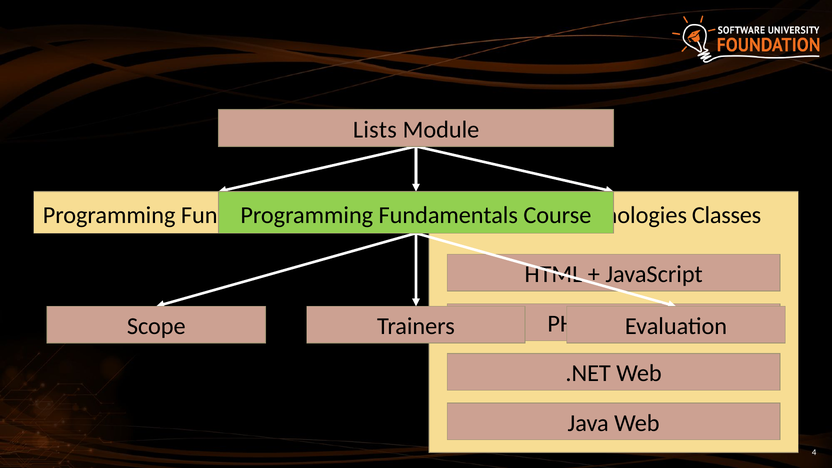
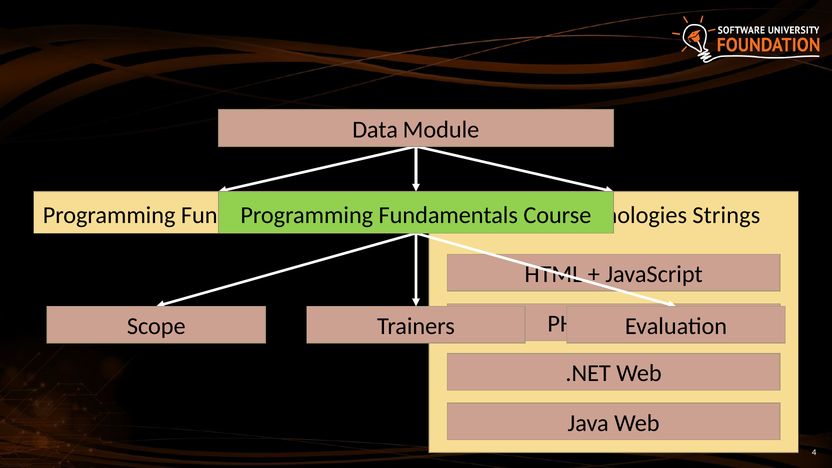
Lists: Lists -> Data
Classes: Classes -> Strings
